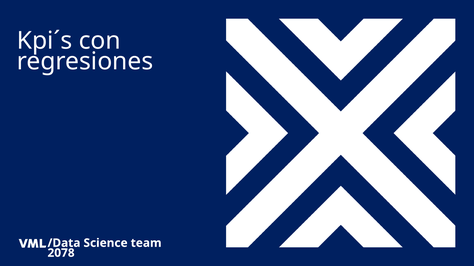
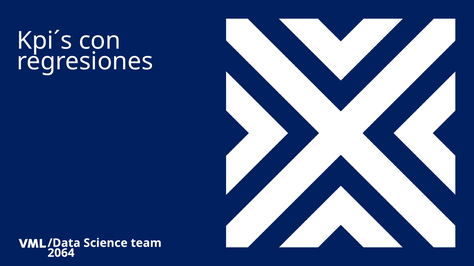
2078: 2078 -> 2064
